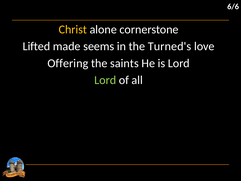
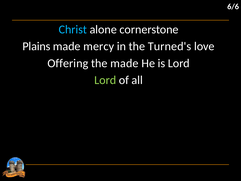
Christ colour: yellow -> light blue
Lifted: Lifted -> Plains
seems: seems -> mercy
the saints: saints -> made
